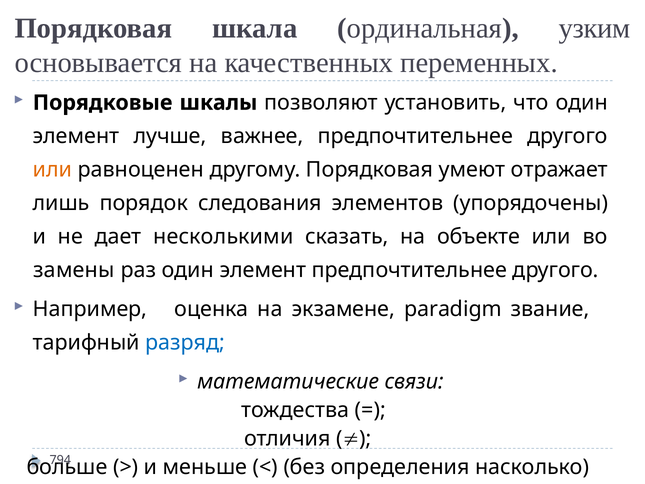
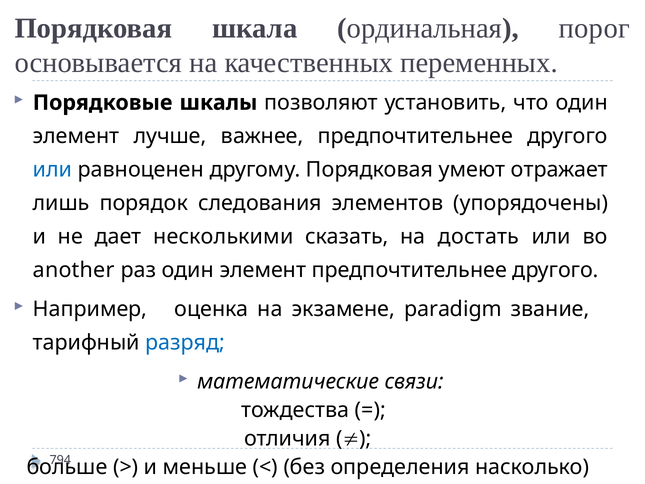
узким: узким -> порог
или at (52, 170) colour: orange -> blue
объекте: объекте -> достать
замены: замены -> another
